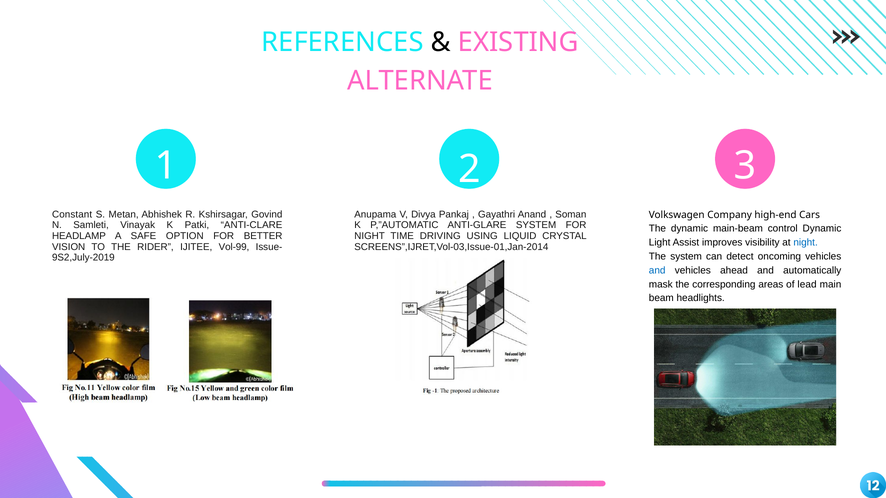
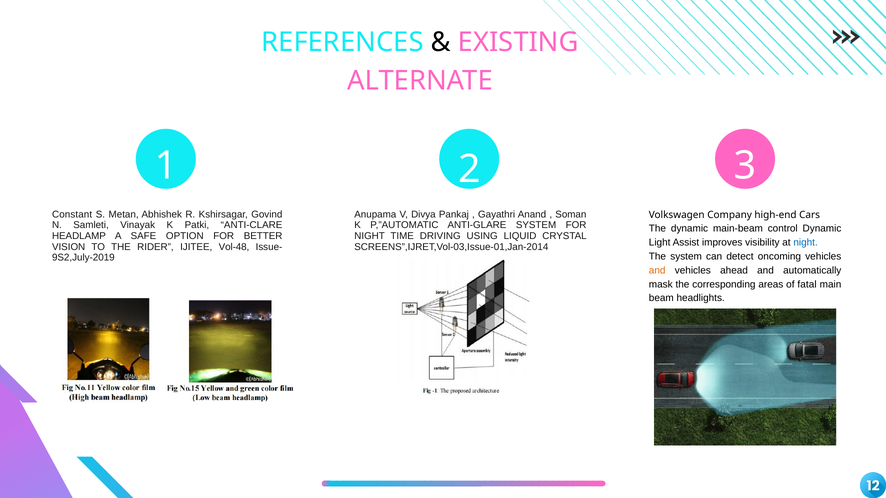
Vol-99: Vol-99 -> Vol-48
and at (657, 271) colour: blue -> orange
lead: lead -> fatal
